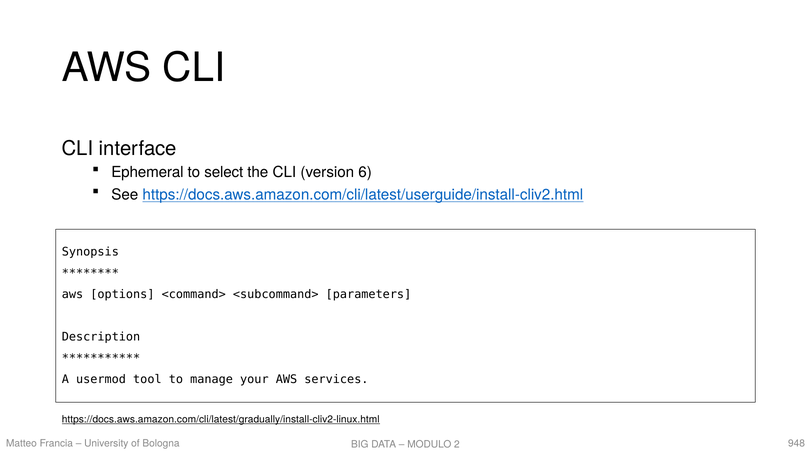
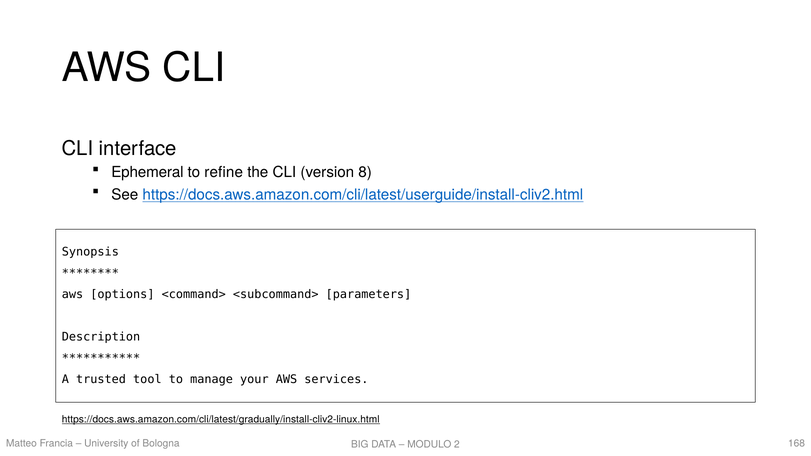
select: select -> refine
6: 6 -> 8
usermod: usermod -> trusted
948: 948 -> 168
